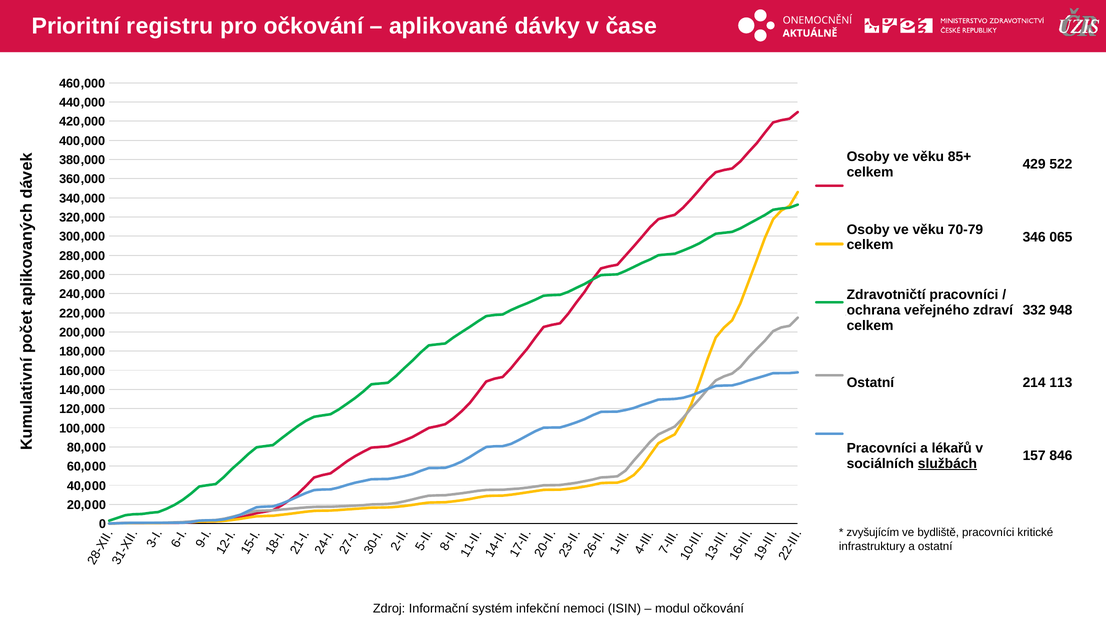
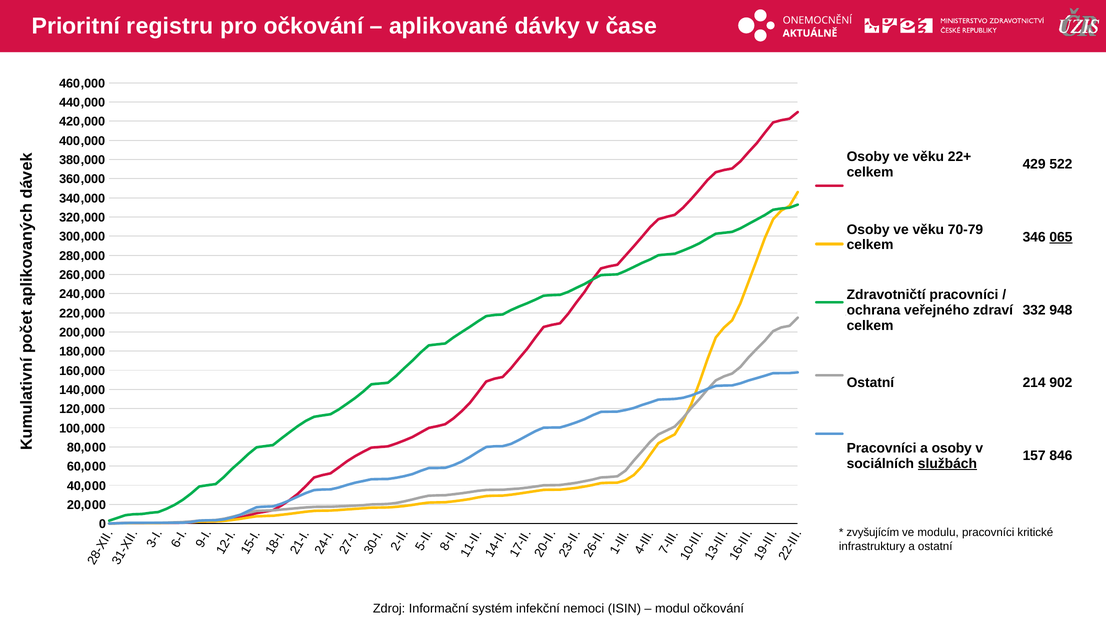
85+: 85+ -> 22+
065 underline: none -> present
113: 113 -> 902
a lékařů: lékařů -> osoby
bydliště: bydliště -> modulu
